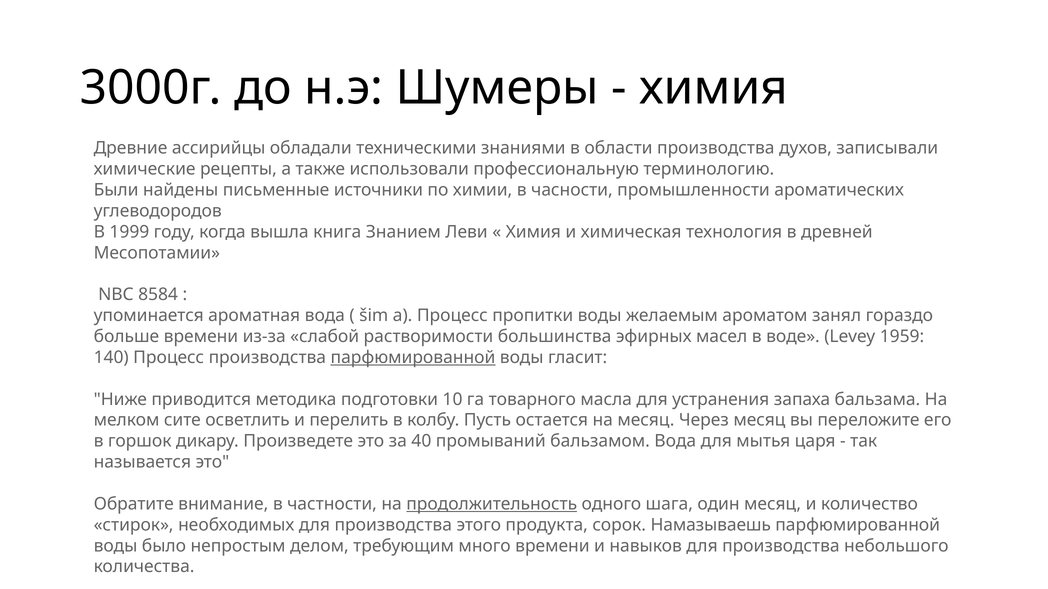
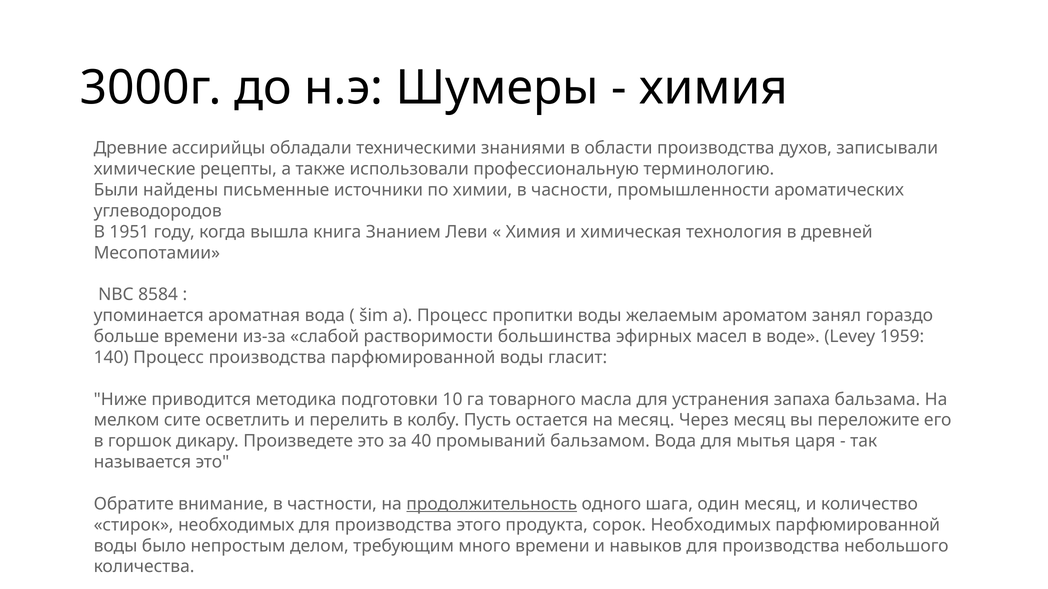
1999: 1999 -> 1951
парфюмированной at (413, 358) underline: present -> none
сорок Намазываешь: Намазываешь -> Необходимых
